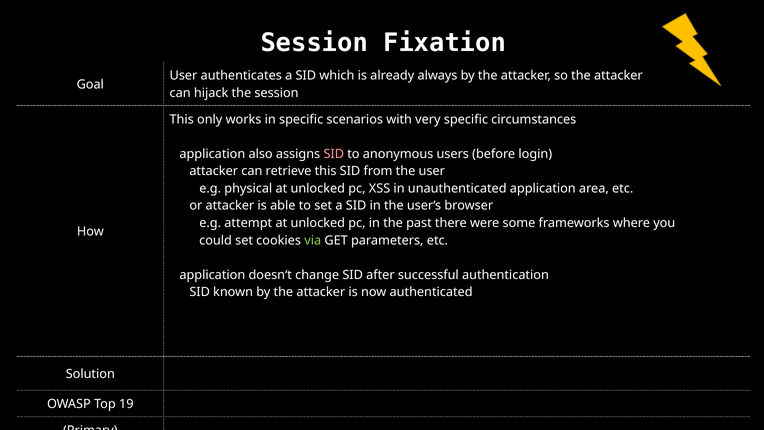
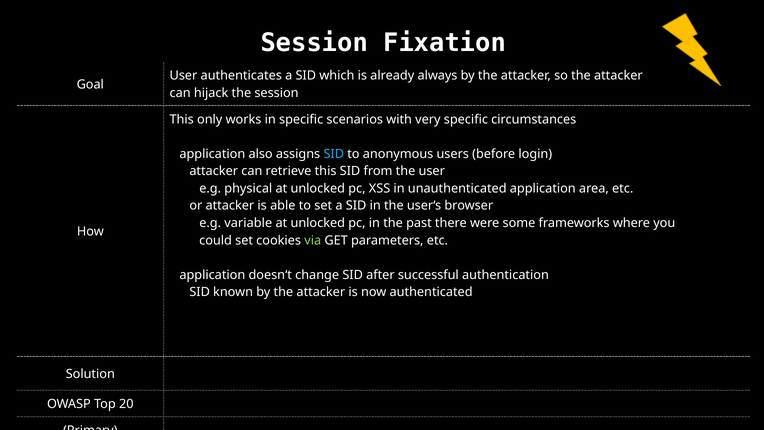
SID at (334, 154) colour: pink -> light blue
attempt: attempt -> variable
19: 19 -> 20
